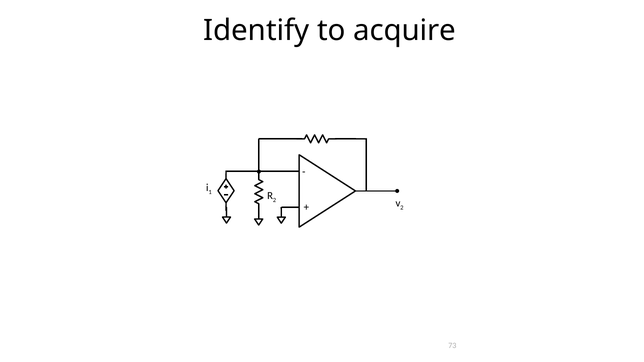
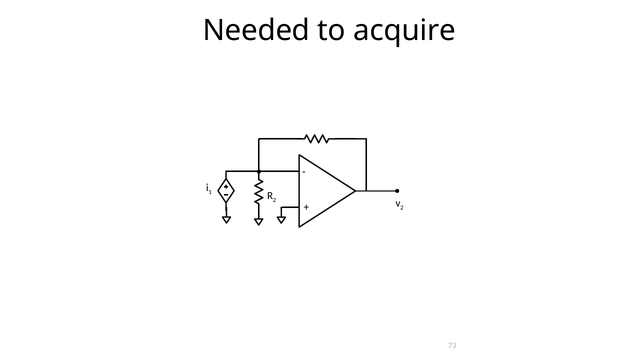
Identify: Identify -> Needed
